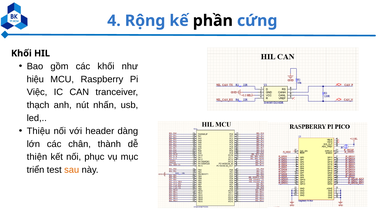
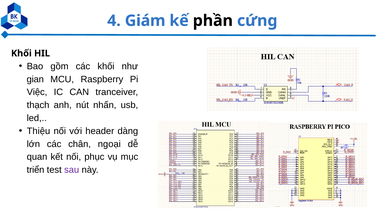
Rộng: Rộng -> Giám
hiệu: hiệu -> gian
thành: thành -> ngoại
thiện: thiện -> quan
sau colour: orange -> purple
